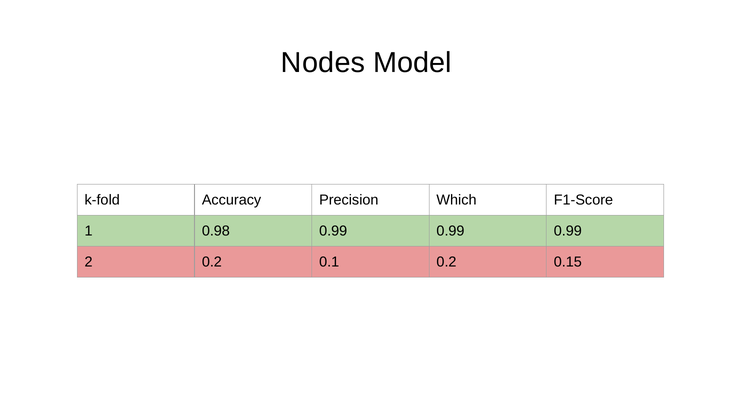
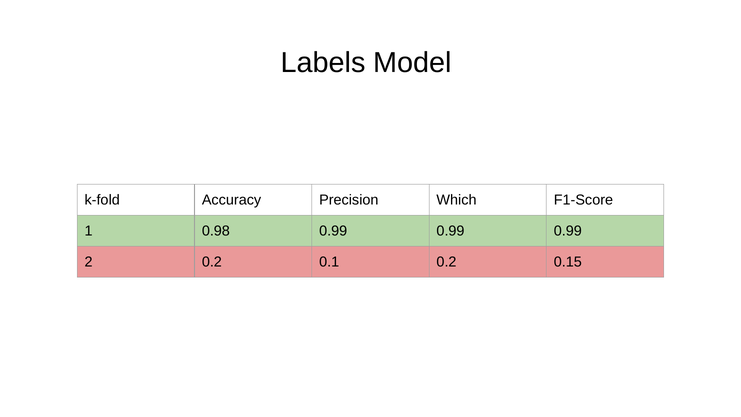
Nodes: Nodes -> Labels
